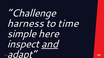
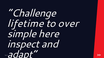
harness: harness -> lifetime
time: time -> over
and underline: present -> none
